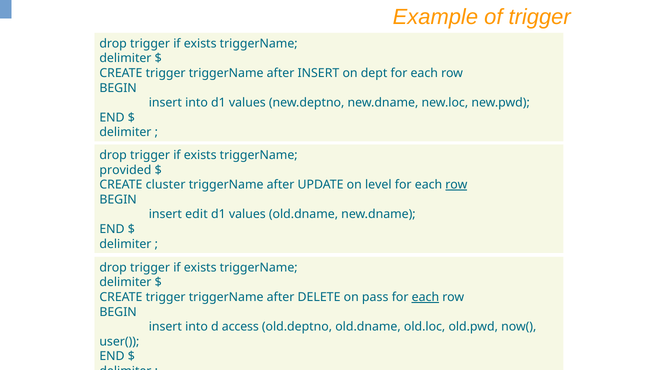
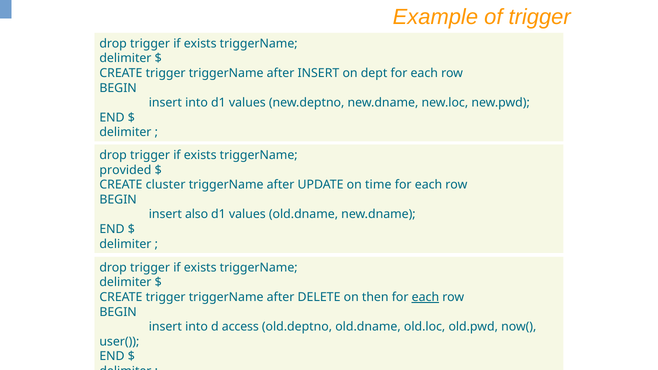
level: level -> time
row at (456, 185) underline: present -> none
edit: edit -> also
pass: pass -> then
